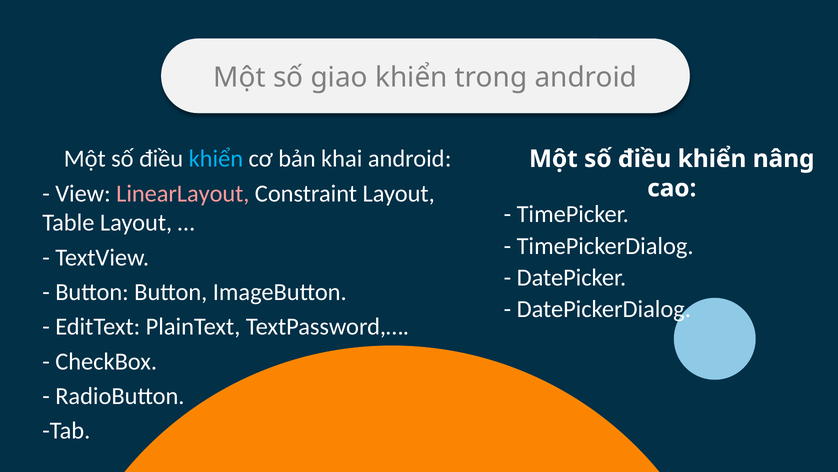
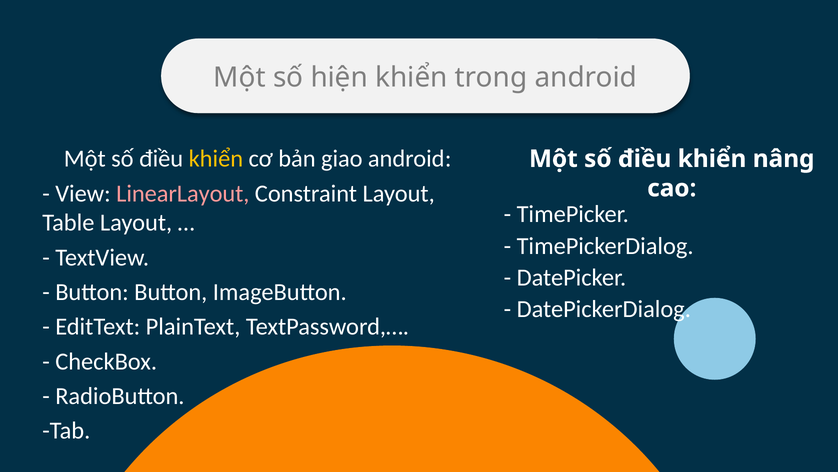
giao: giao -> hiện
khiển at (216, 159) colour: light blue -> yellow
khai: khai -> giao
